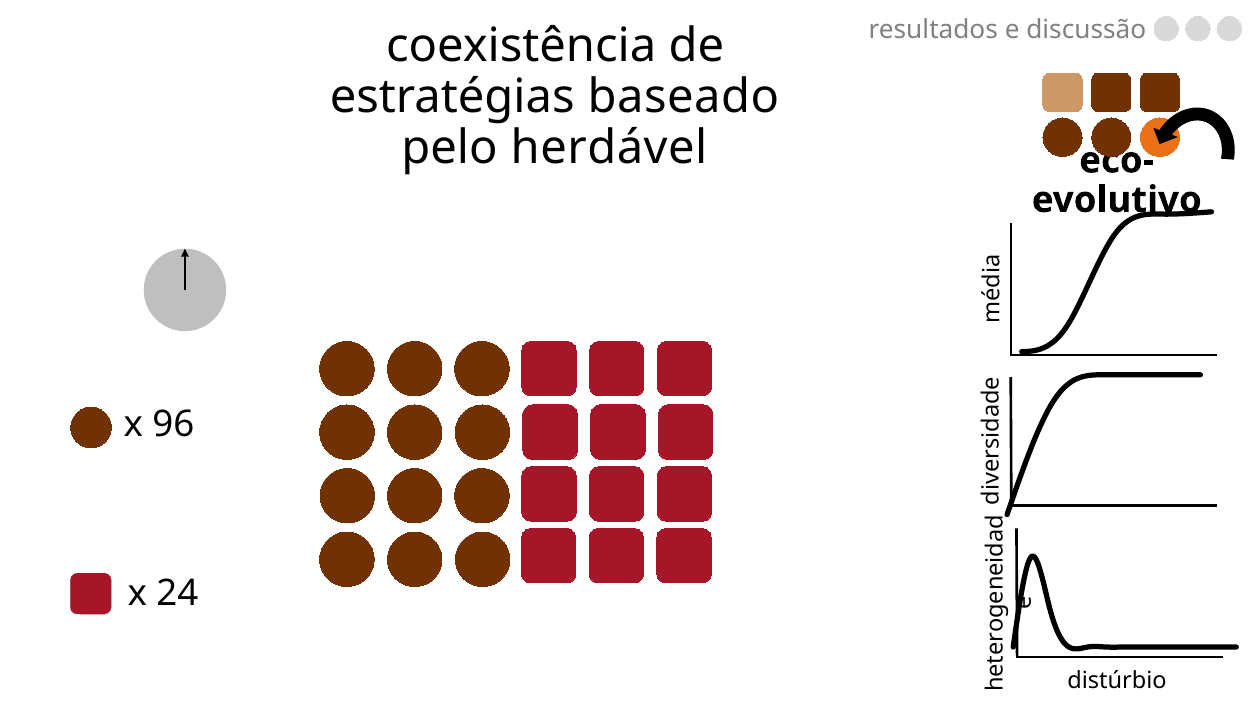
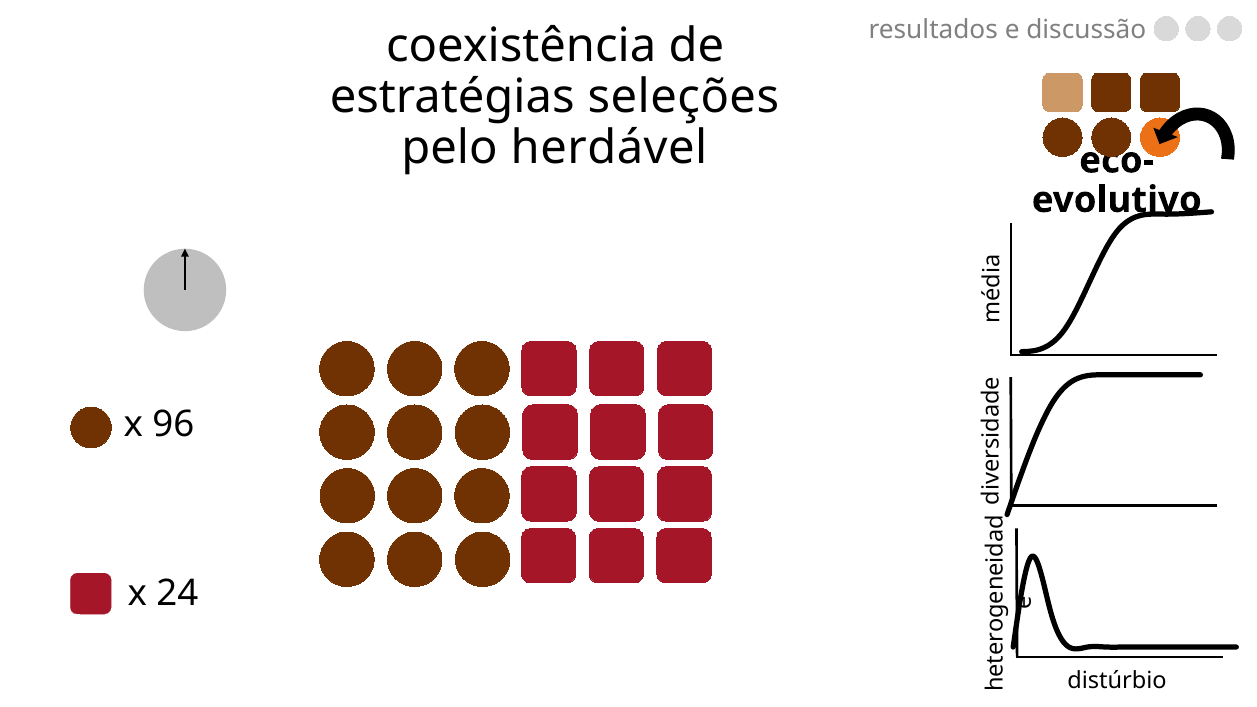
baseado: baseado -> seleções
